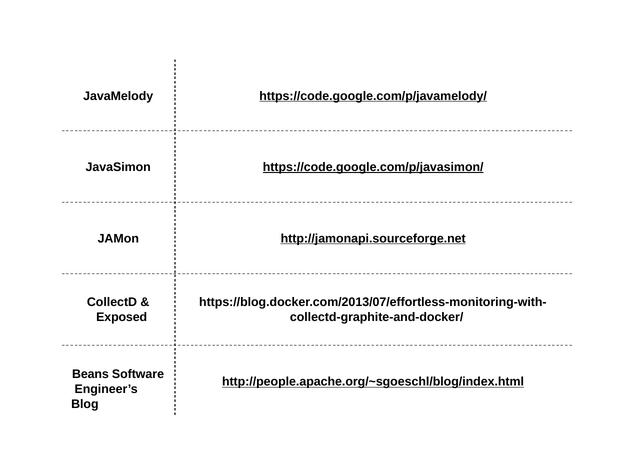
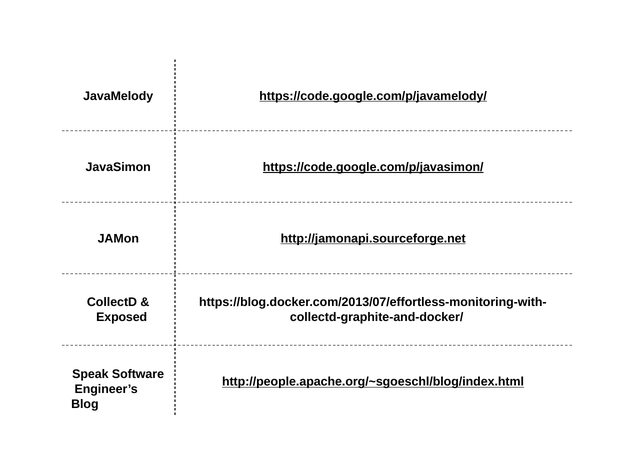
Beans: Beans -> Speak
